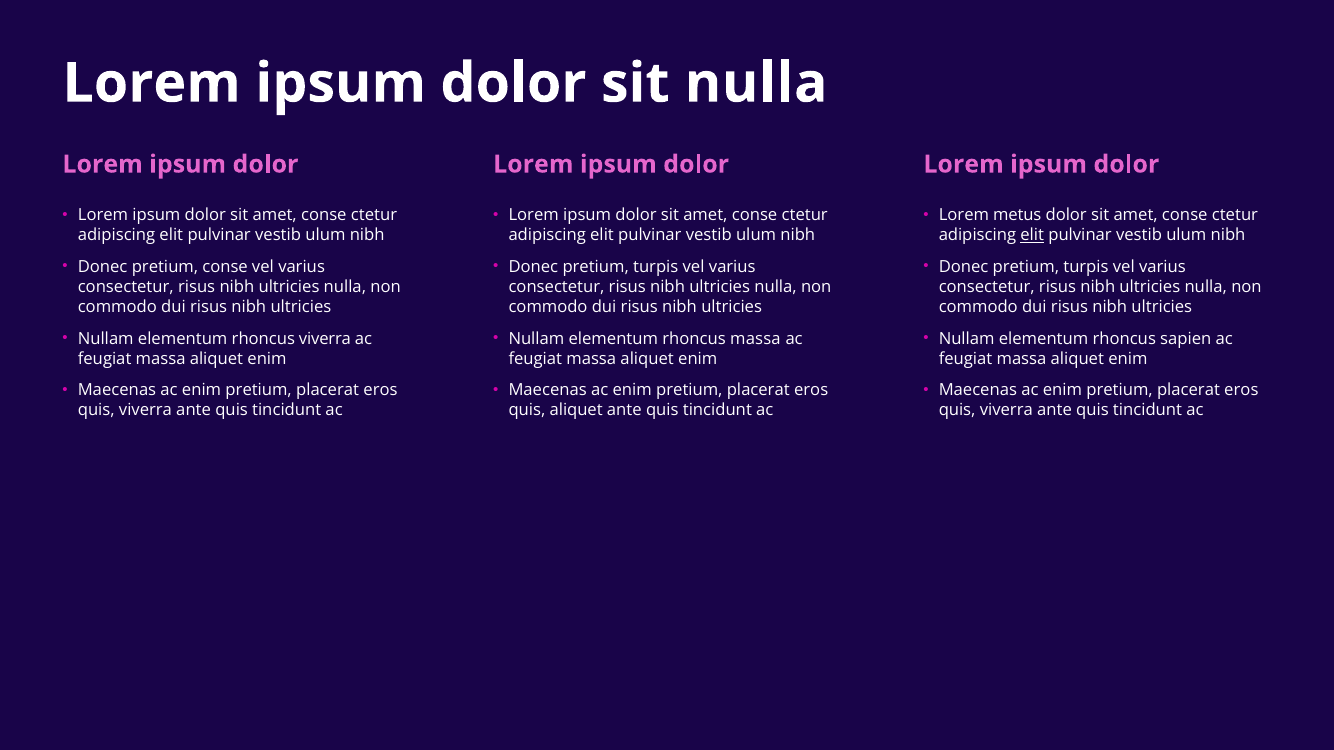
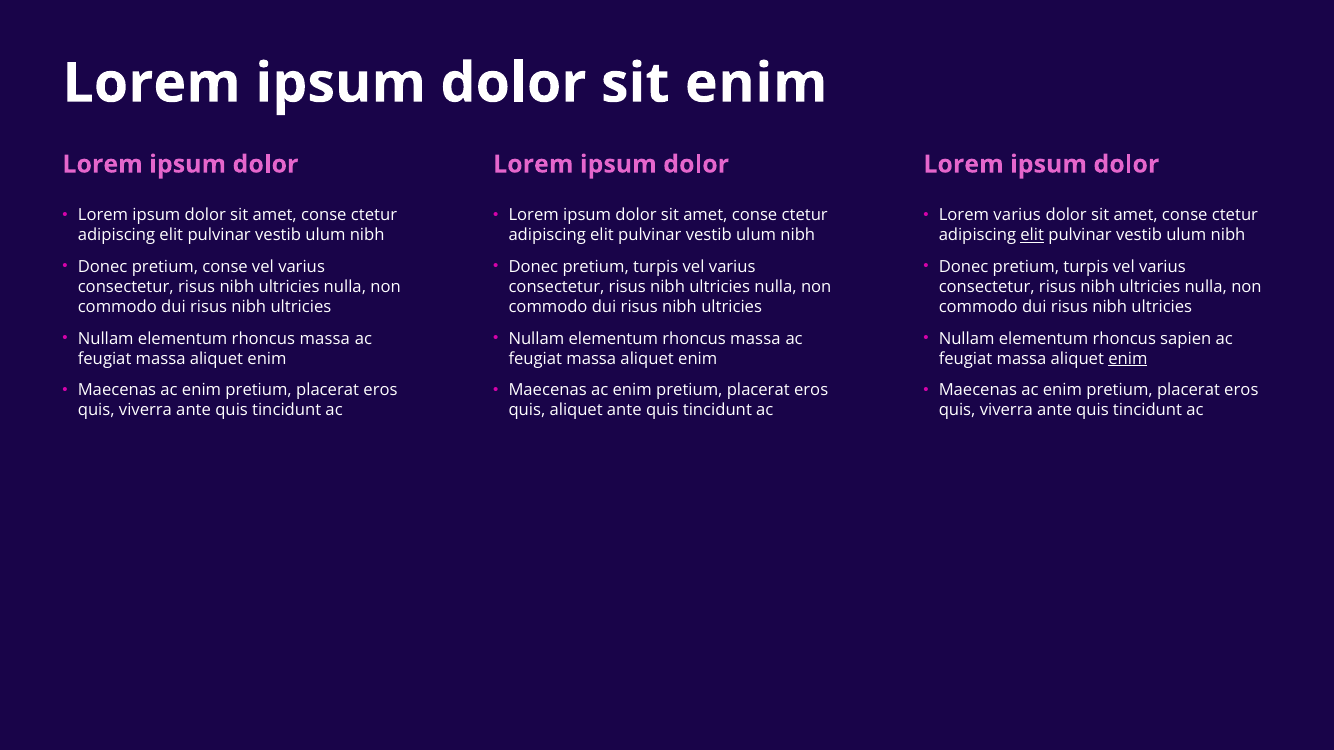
sit nulla: nulla -> enim
Lorem metus: metus -> varius
viverra at (325, 339): viverra -> massa
enim at (1128, 359) underline: none -> present
